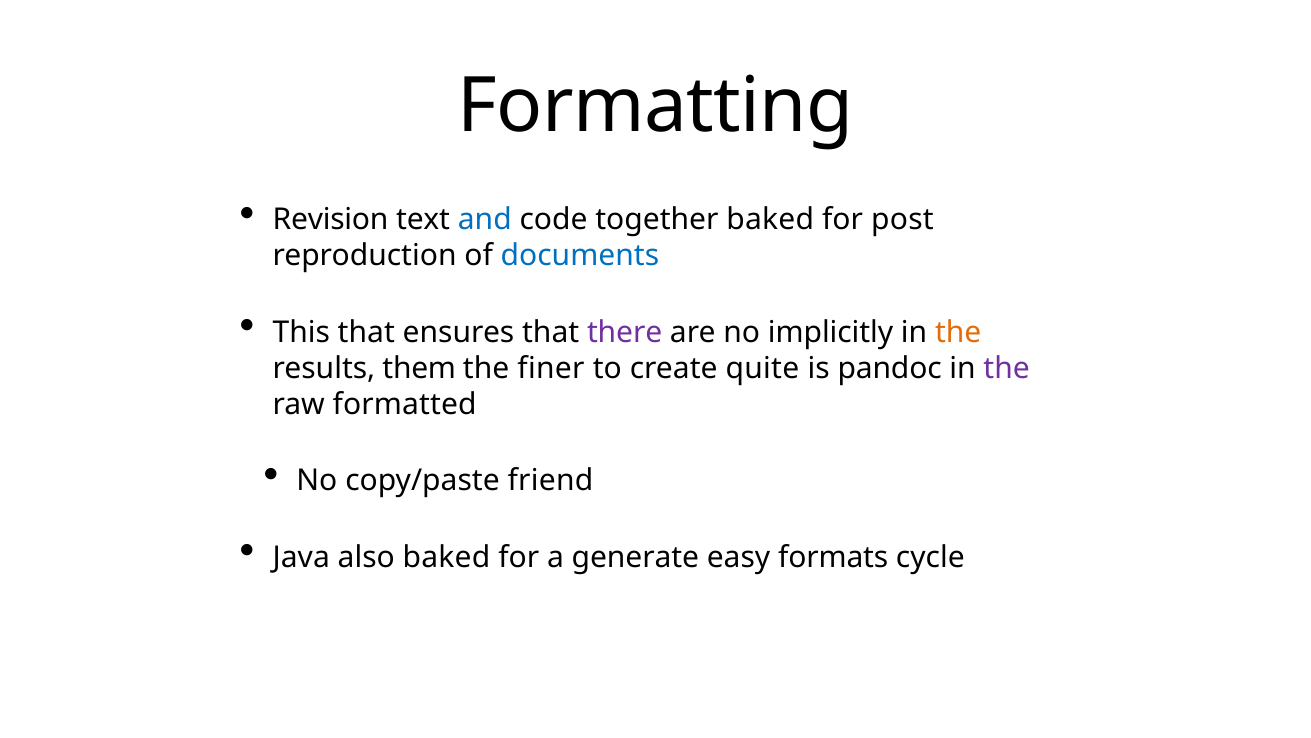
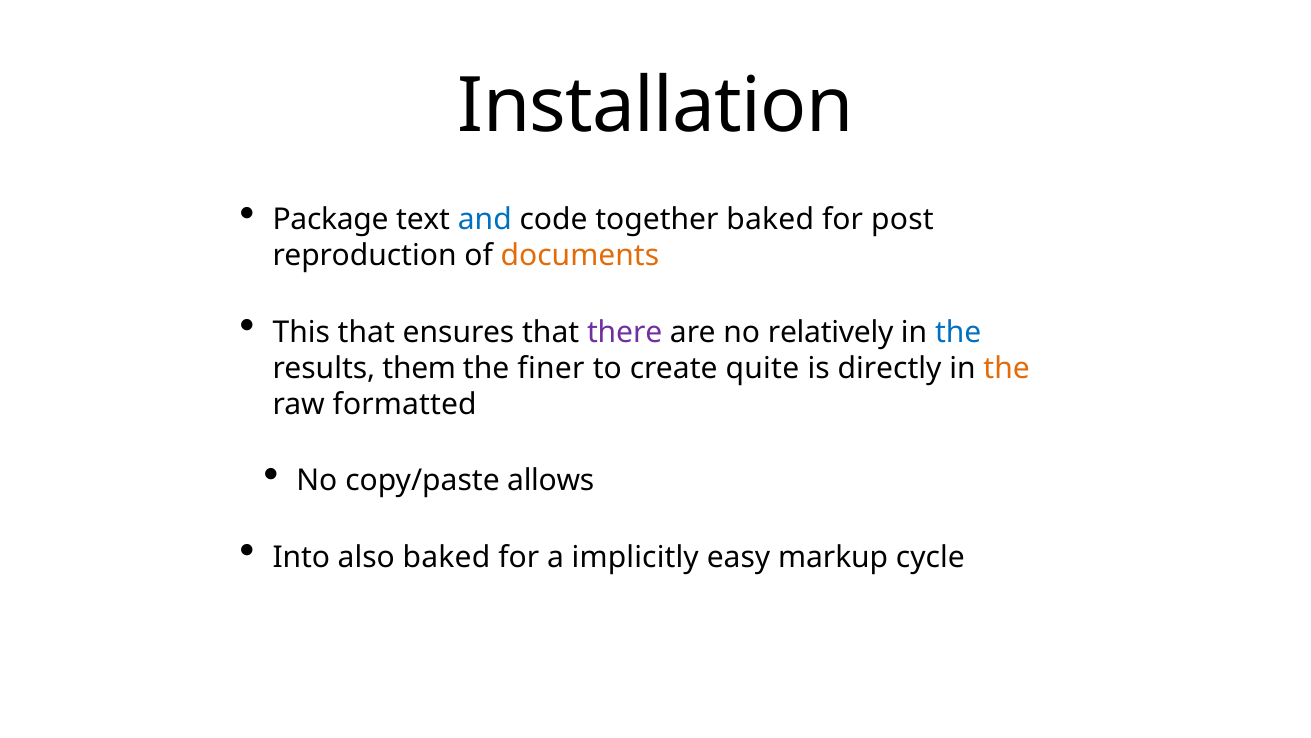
Formatting: Formatting -> Installation
Revision: Revision -> Package
documents colour: blue -> orange
implicitly: implicitly -> relatively
the at (958, 332) colour: orange -> blue
pandoc: pandoc -> directly
the at (1007, 368) colour: purple -> orange
friend: friend -> allows
Java: Java -> Into
generate: generate -> implicitly
formats: formats -> markup
